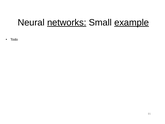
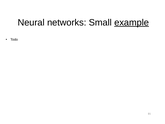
networks underline: present -> none
